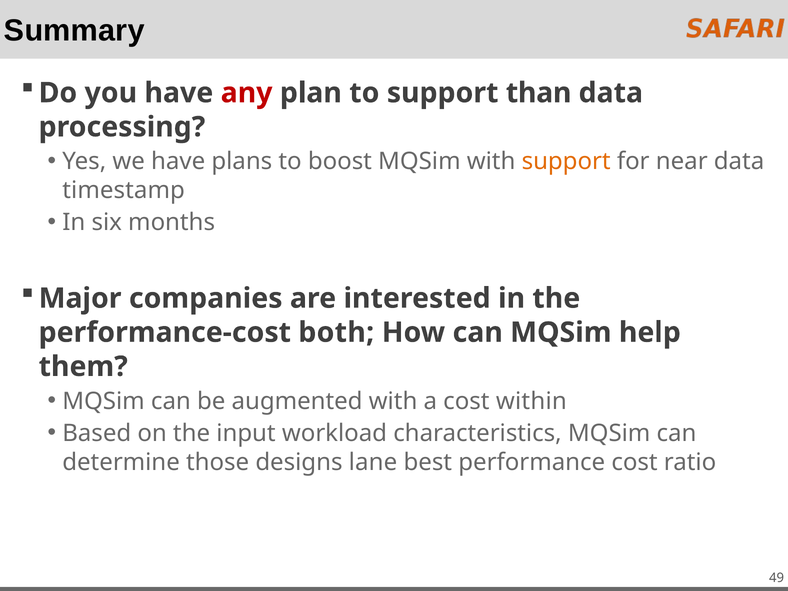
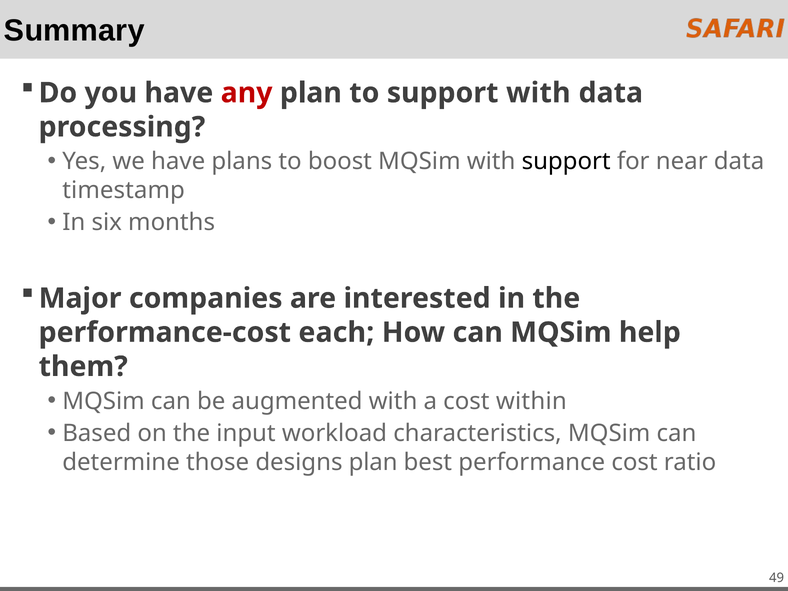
support than: than -> with
support at (566, 161) colour: orange -> black
both: both -> each
designs lane: lane -> plan
